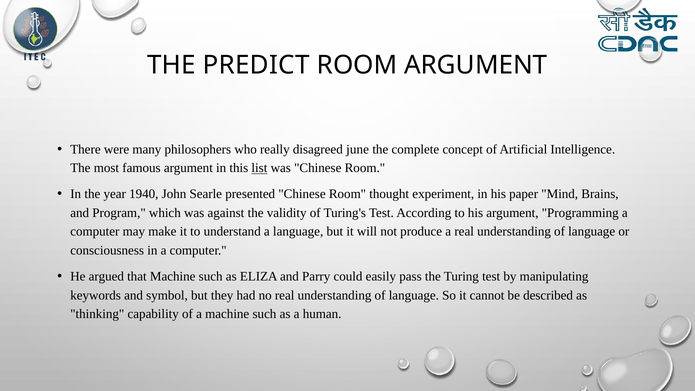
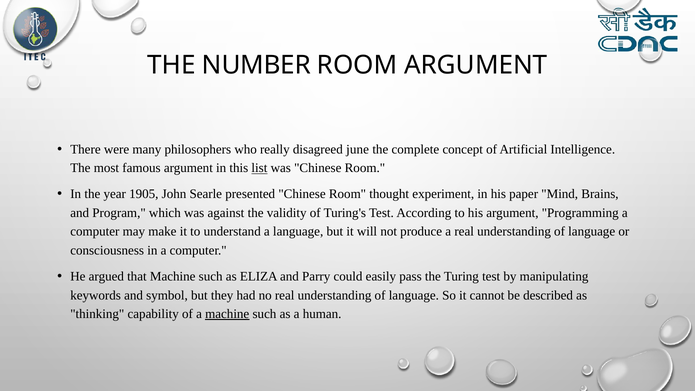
PREDICT: PREDICT -> NUMBER
1940: 1940 -> 1905
machine at (227, 314) underline: none -> present
